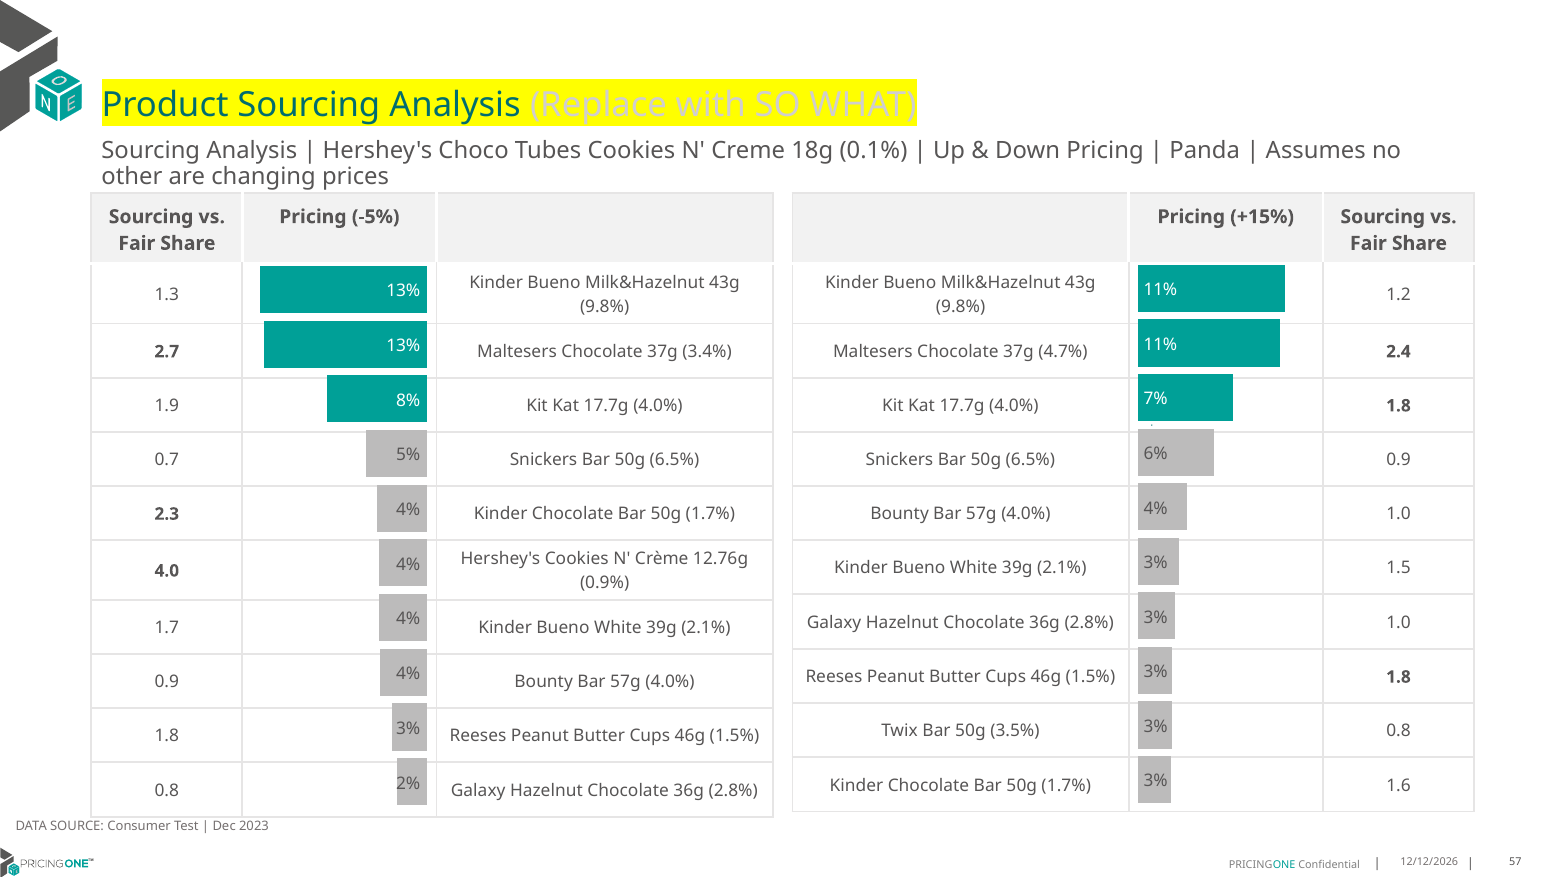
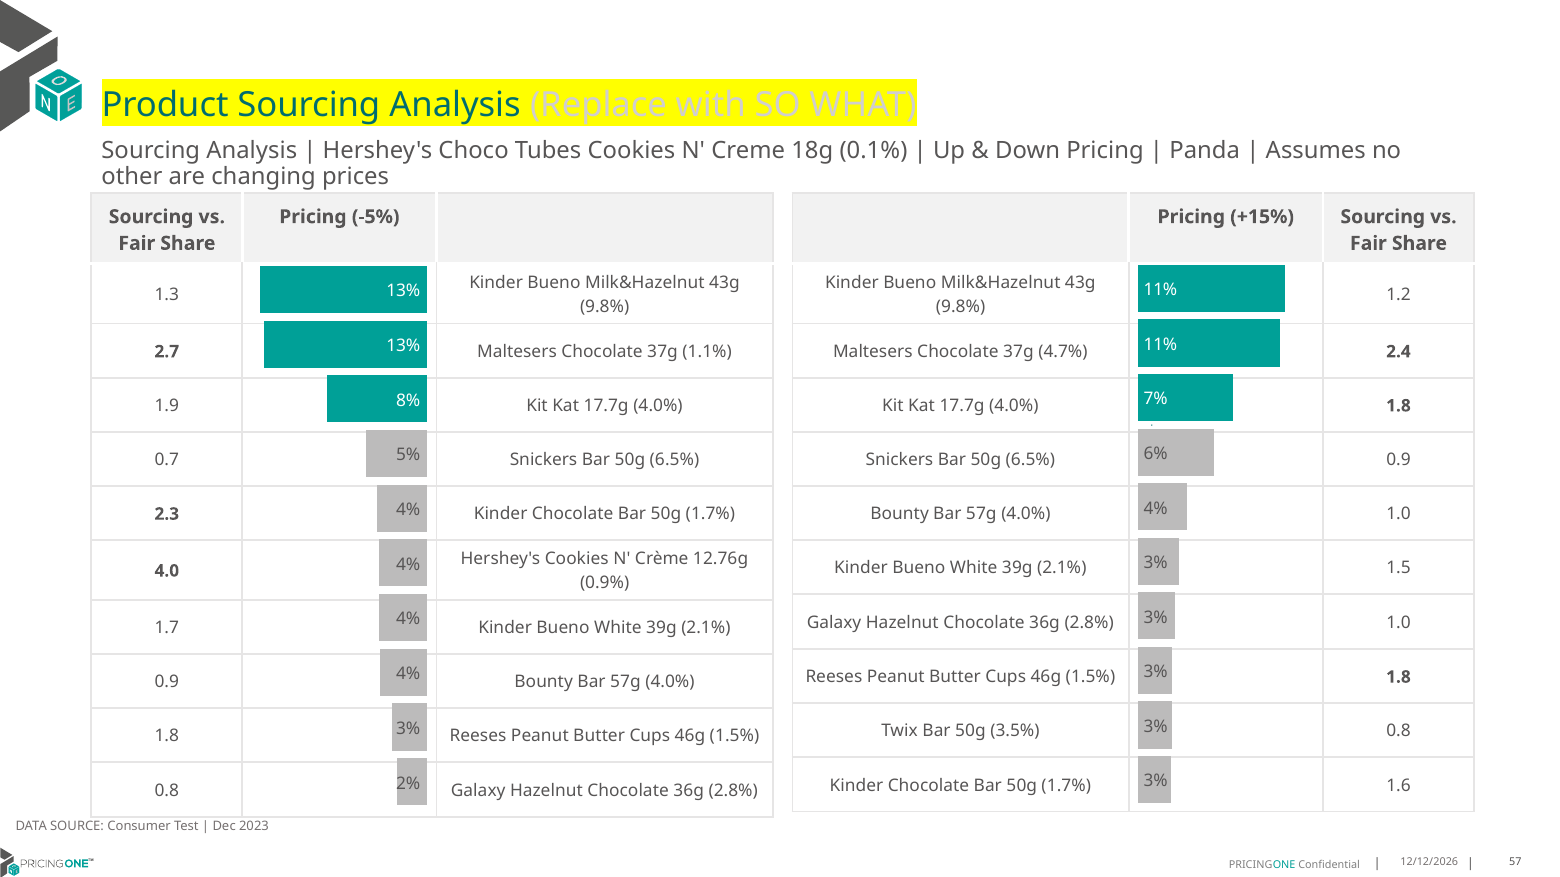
3.4%: 3.4% -> 1.1%
